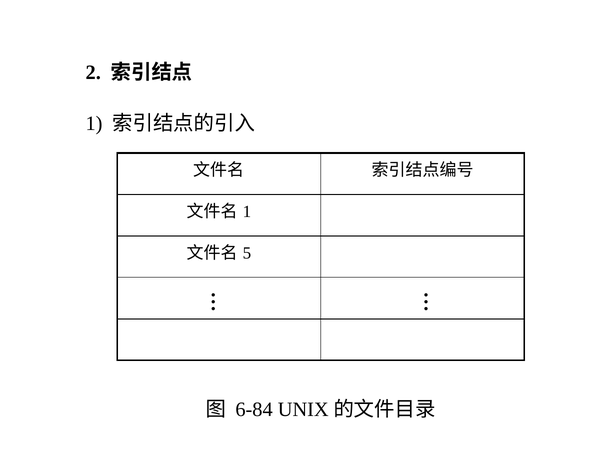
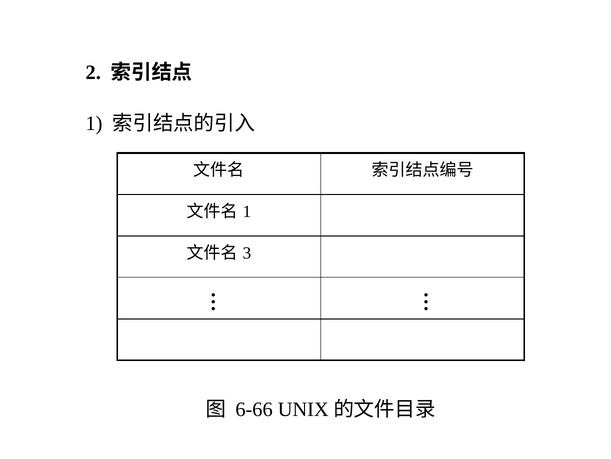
5: 5 -> 3
6-84: 6-84 -> 6-66
